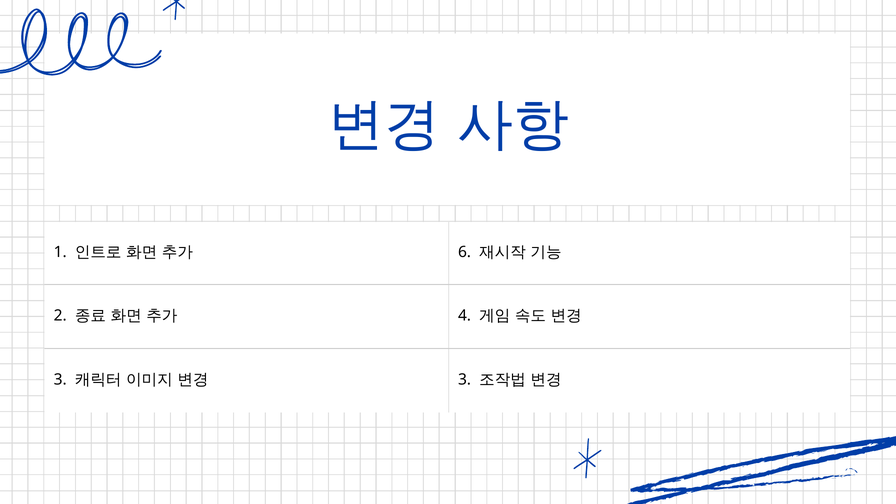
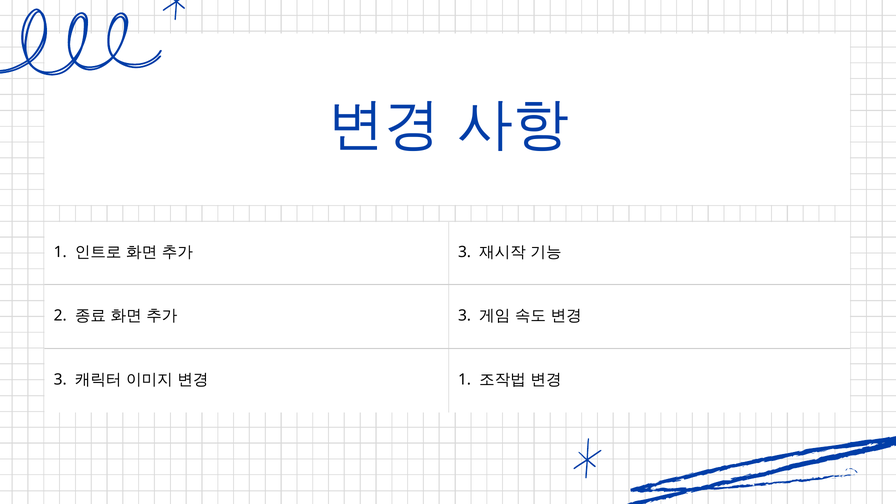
6 at (465, 252): 6 -> 3
4 at (465, 316): 4 -> 3
3 at (465, 379): 3 -> 1
